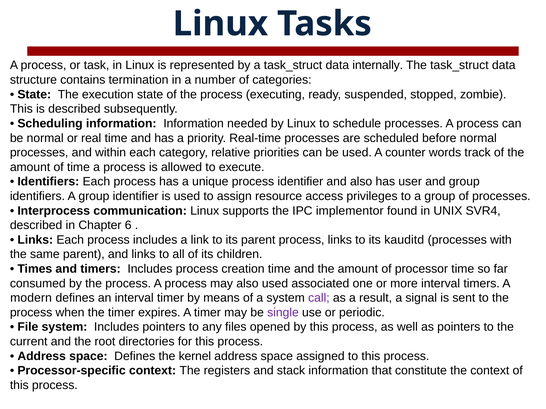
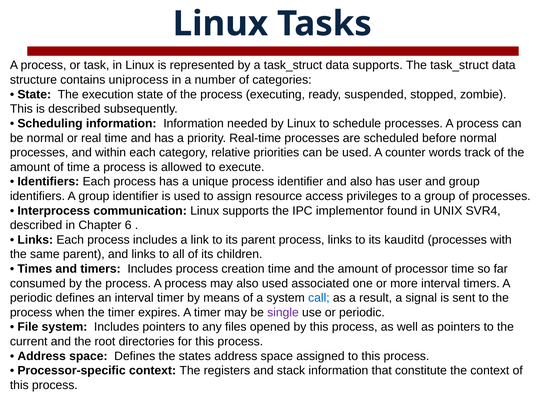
data internally: internally -> supports
termination: termination -> uniprocess
modern at (31, 298): modern -> periodic
call colour: purple -> blue
kernel: kernel -> states
